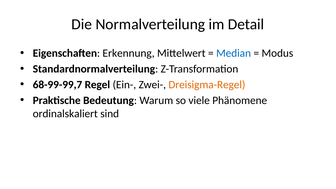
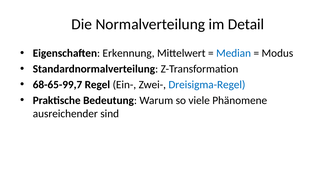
68-99-99,7: 68-99-99,7 -> 68-65-99,7
Dreisigma-Regel colour: orange -> blue
ordinalskaliert: ordinalskaliert -> ausreichender
